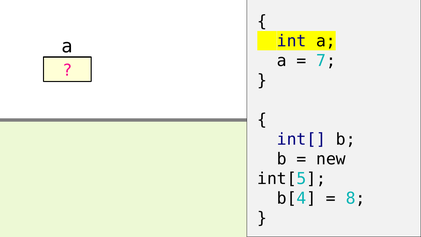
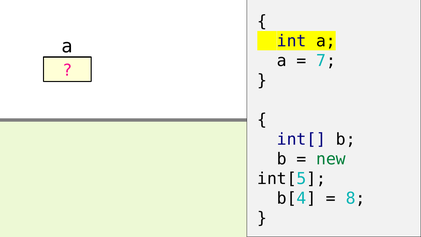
new colour: black -> green
